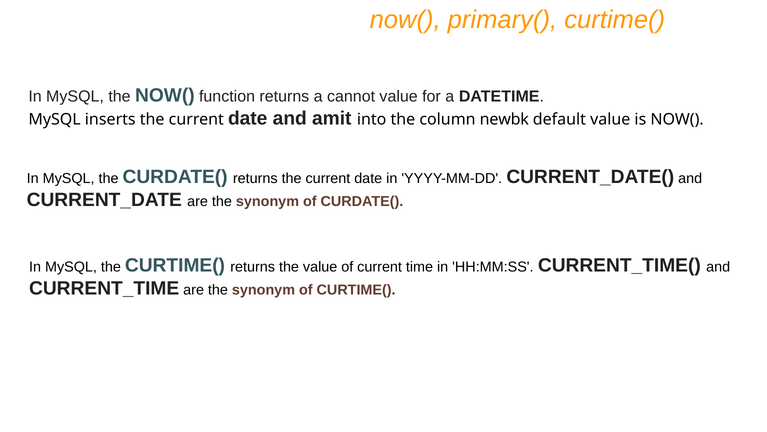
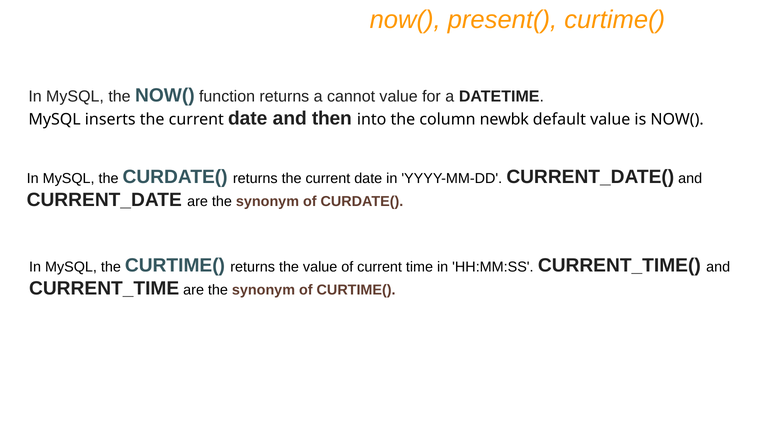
primary(: primary( -> present(
amit: amit -> then
